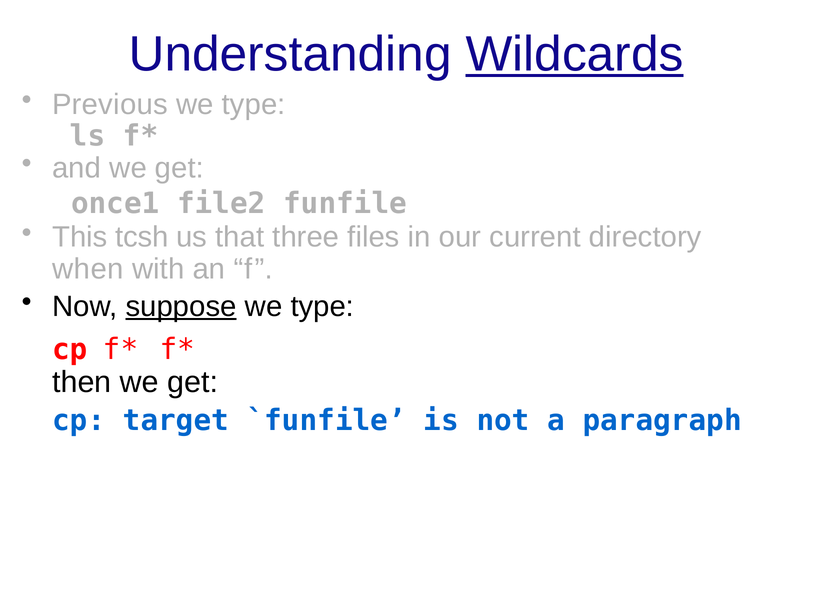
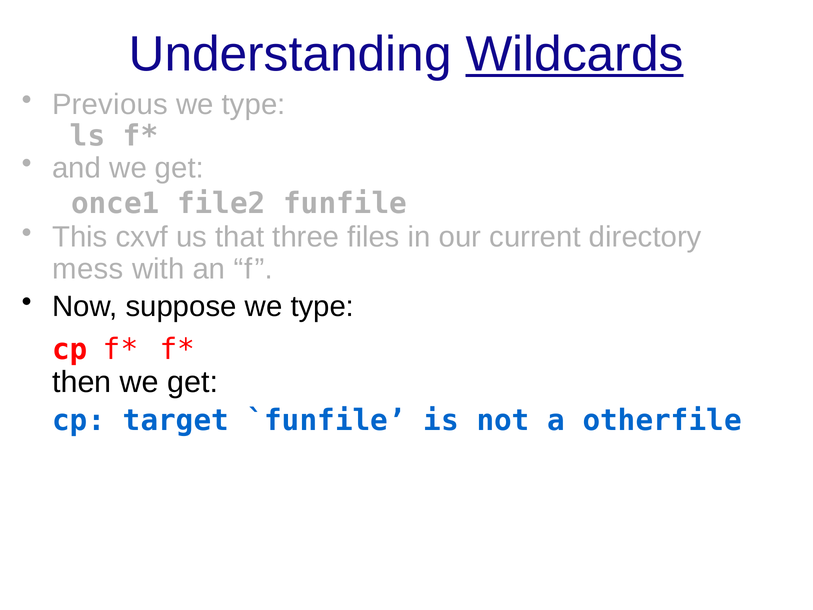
tcsh: tcsh -> cxvf
when: when -> mess
suppose underline: present -> none
paragraph: paragraph -> otherfile
